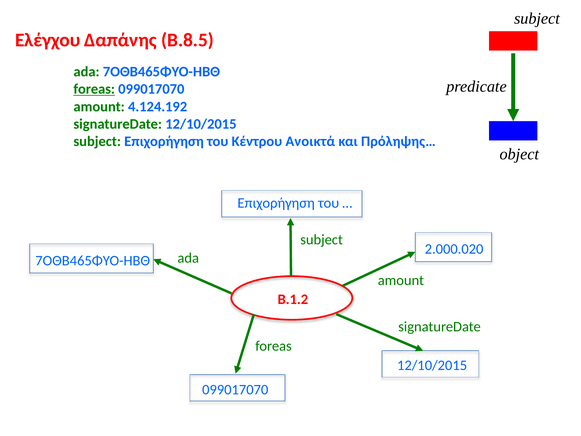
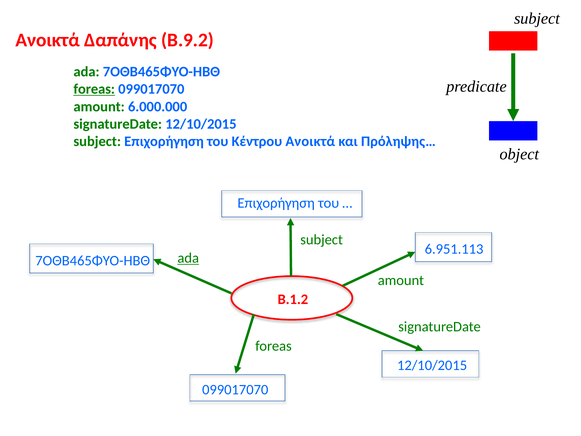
Ελέγχου at (48, 40): Ελέγχου -> Ανοικτά
Β.8.5: Β.8.5 -> Β.9.2
4.124.192: 4.124.192 -> 6.000.000
2.000.020: 2.000.020 -> 6.951.113
ada at (188, 258) underline: none -> present
